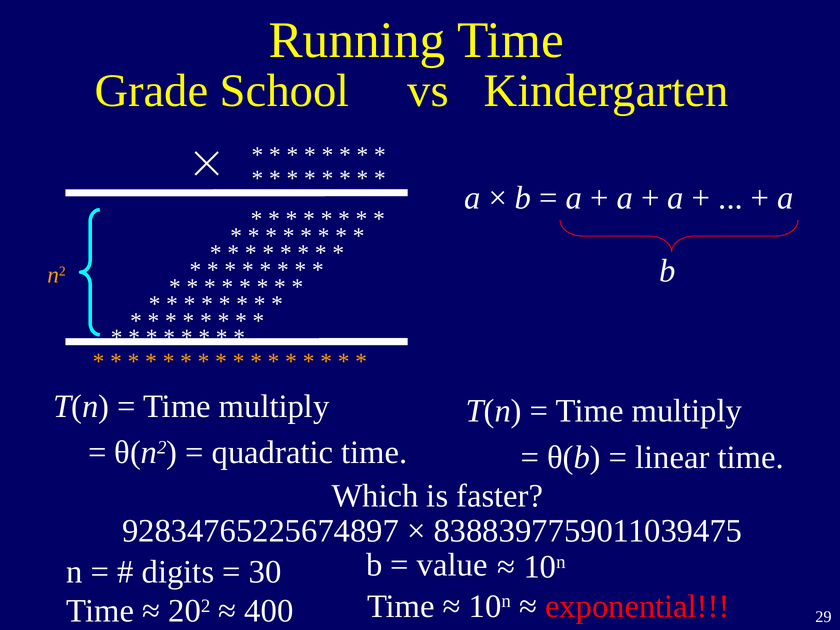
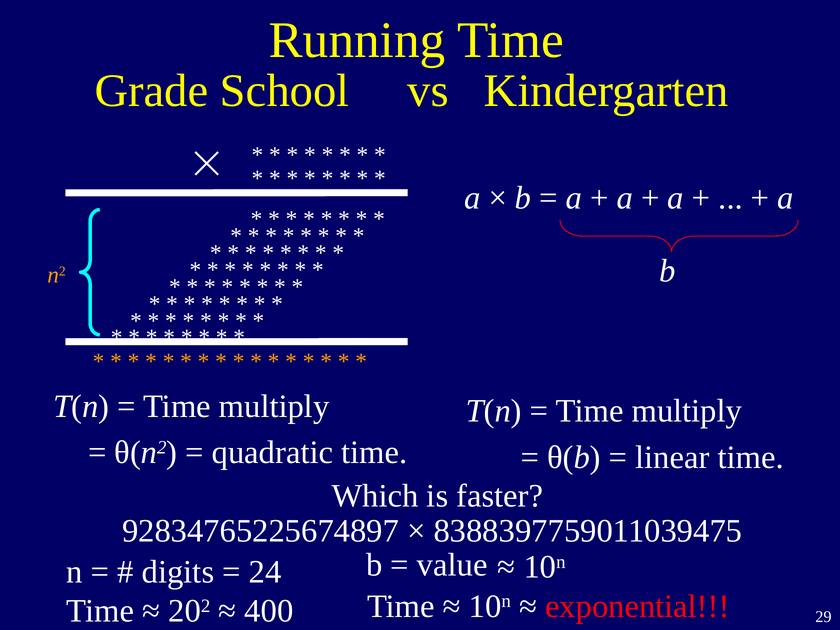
30: 30 -> 24
